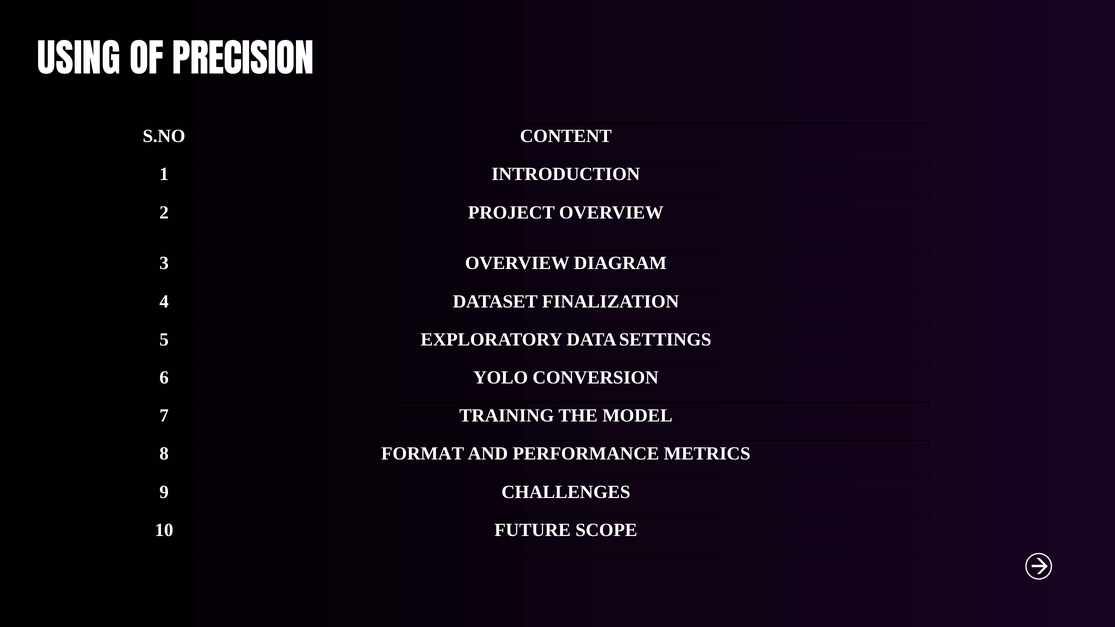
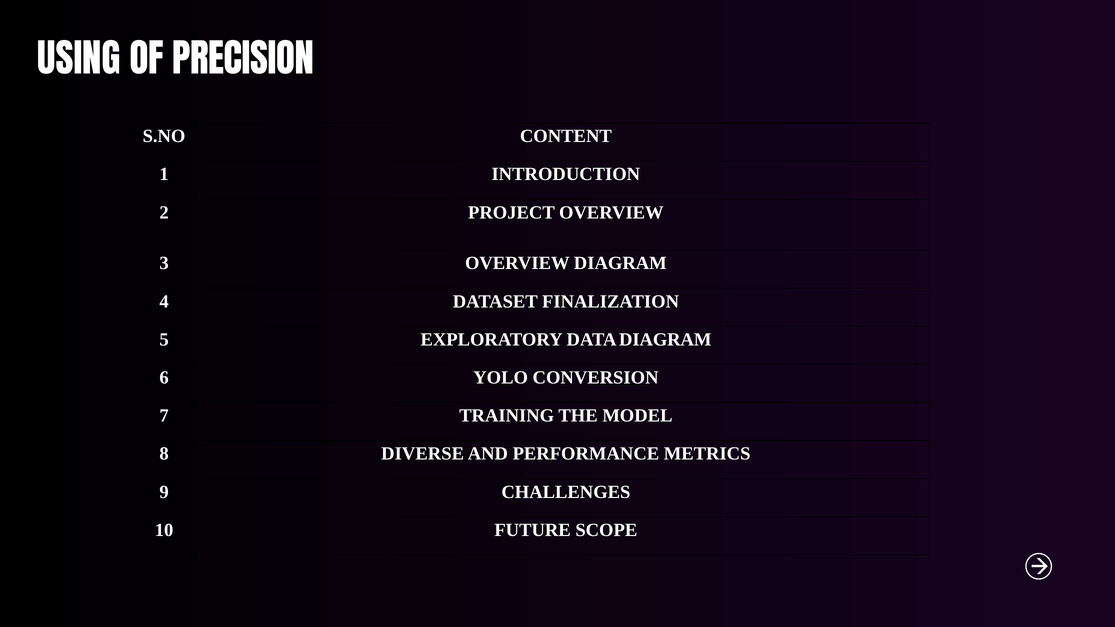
DATA SETTINGS: SETTINGS -> DIAGRAM
FORMAT: FORMAT -> DIVERSE
